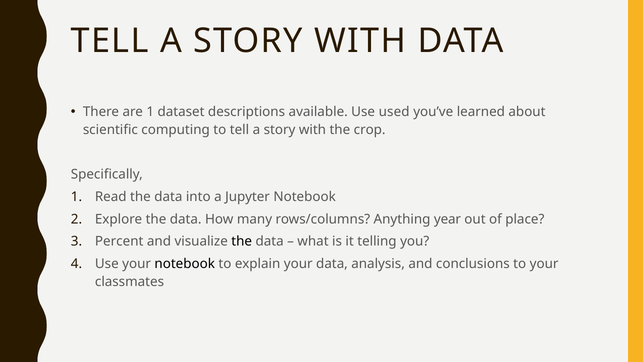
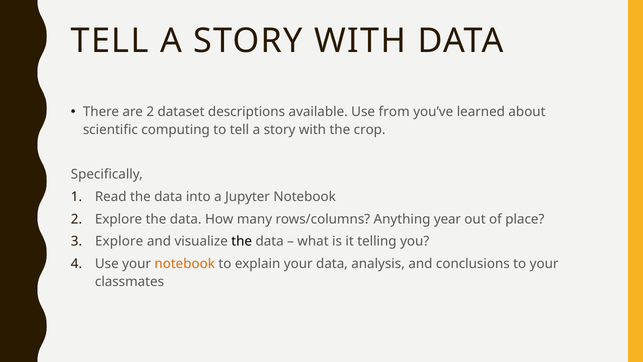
are 1: 1 -> 2
used: used -> from
Percent at (119, 241): Percent -> Explore
notebook at (185, 264) colour: black -> orange
